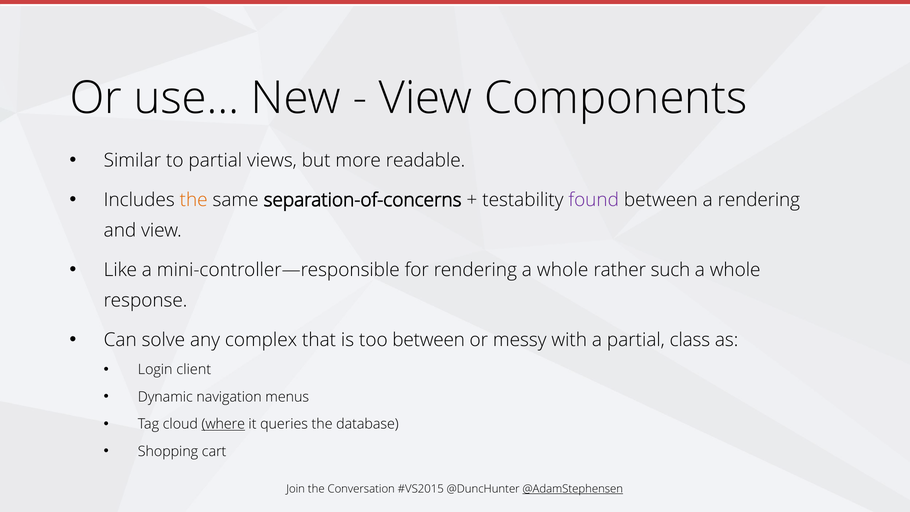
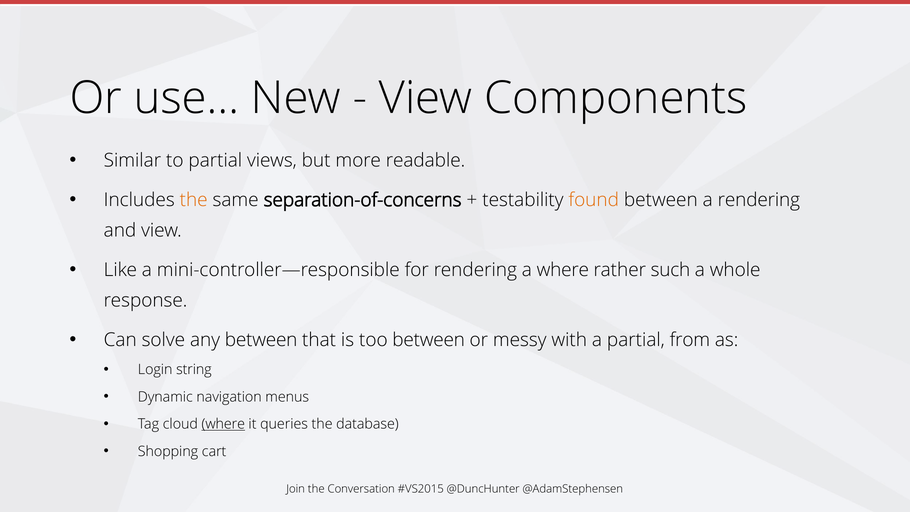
found colour: purple -> orange
rendering a whole: whole -> where
any complex: complex -> between
class: class -> from
client: client -> string
@AdamStephensen underline: present -> none
